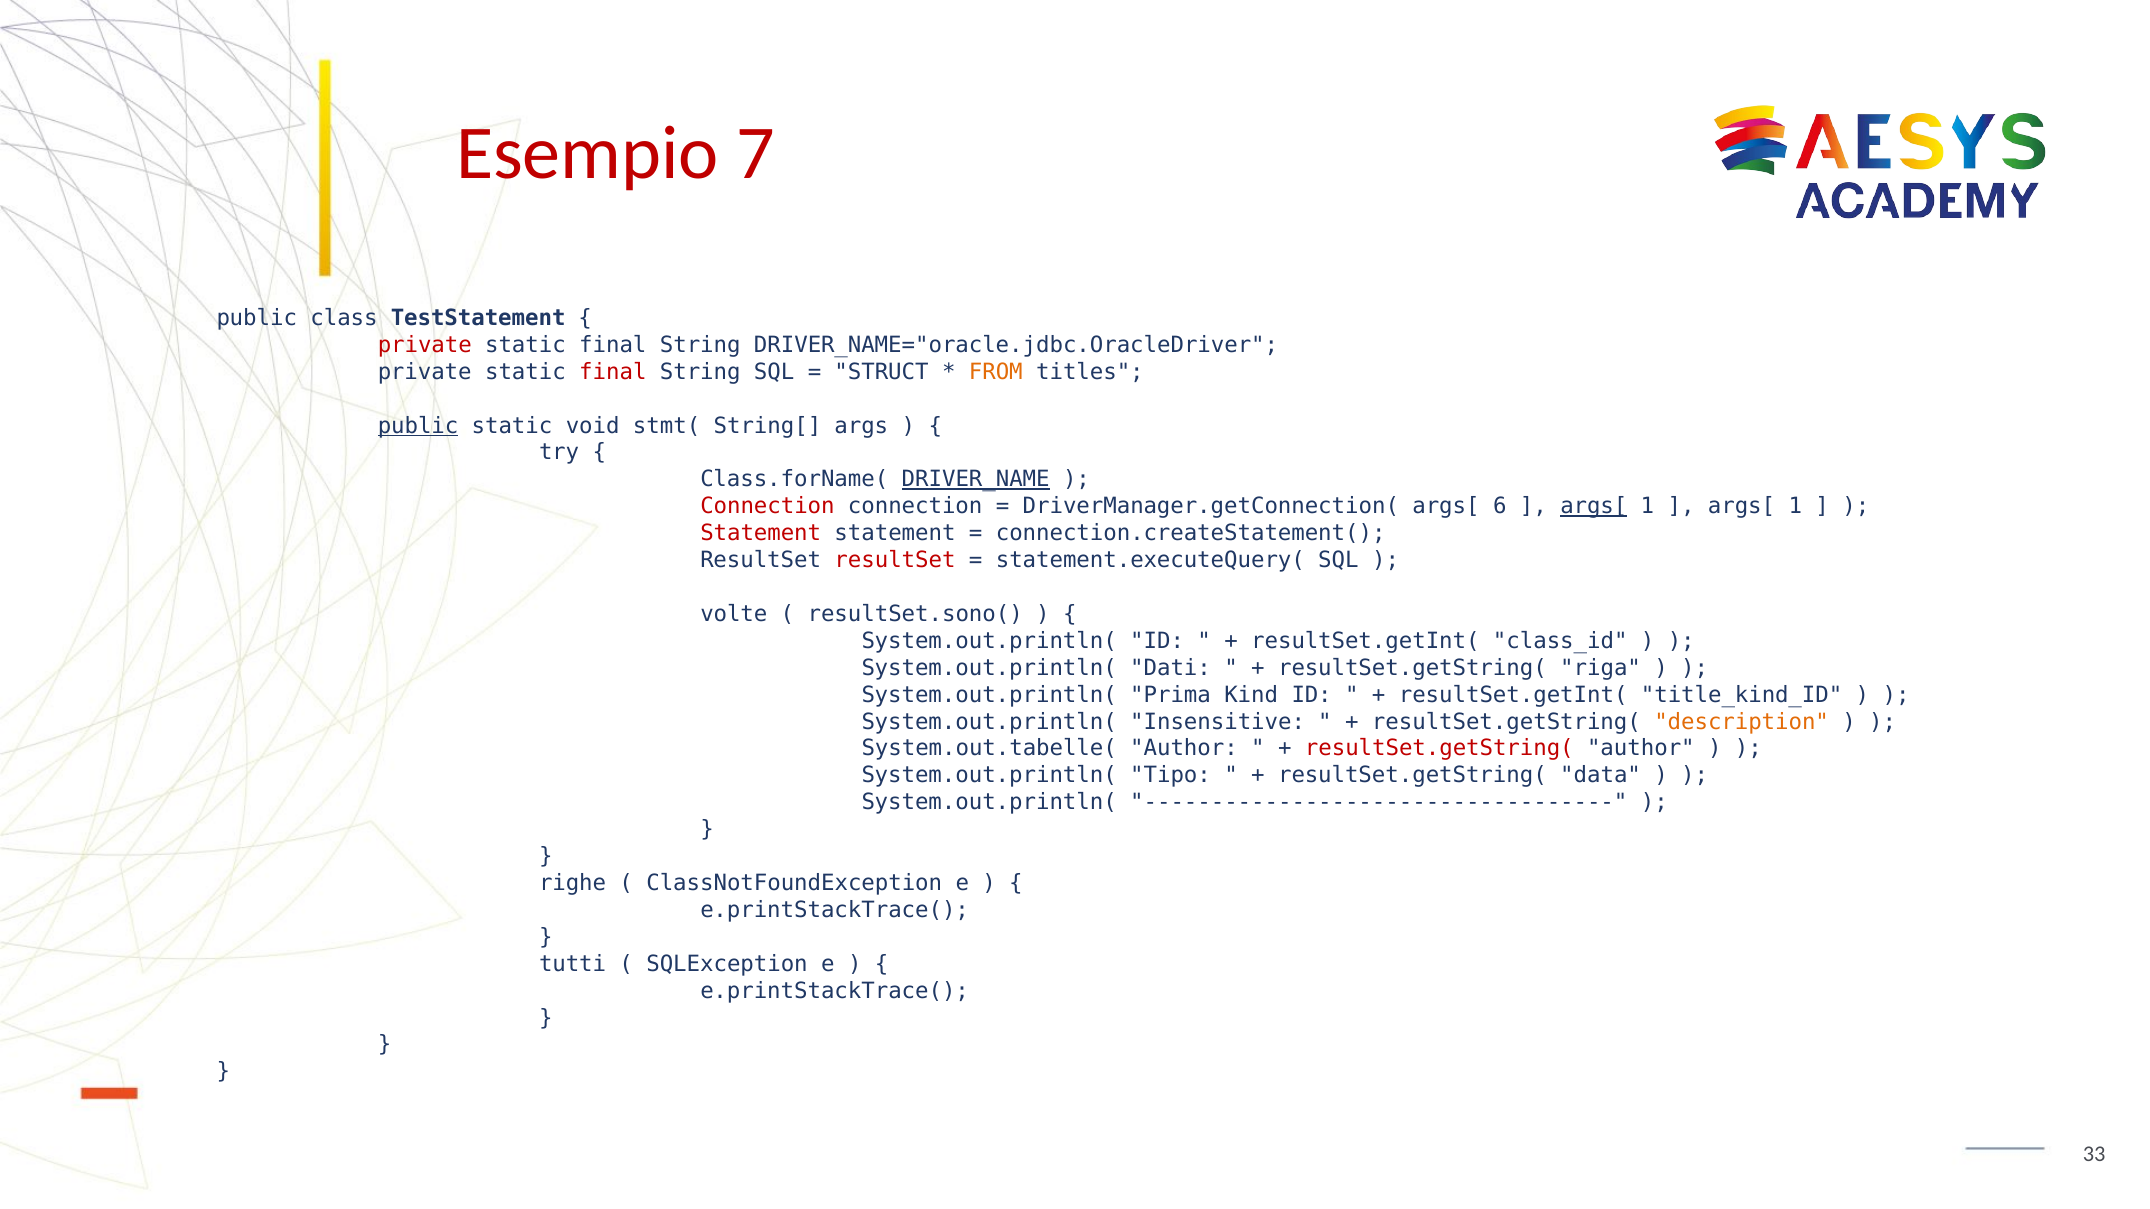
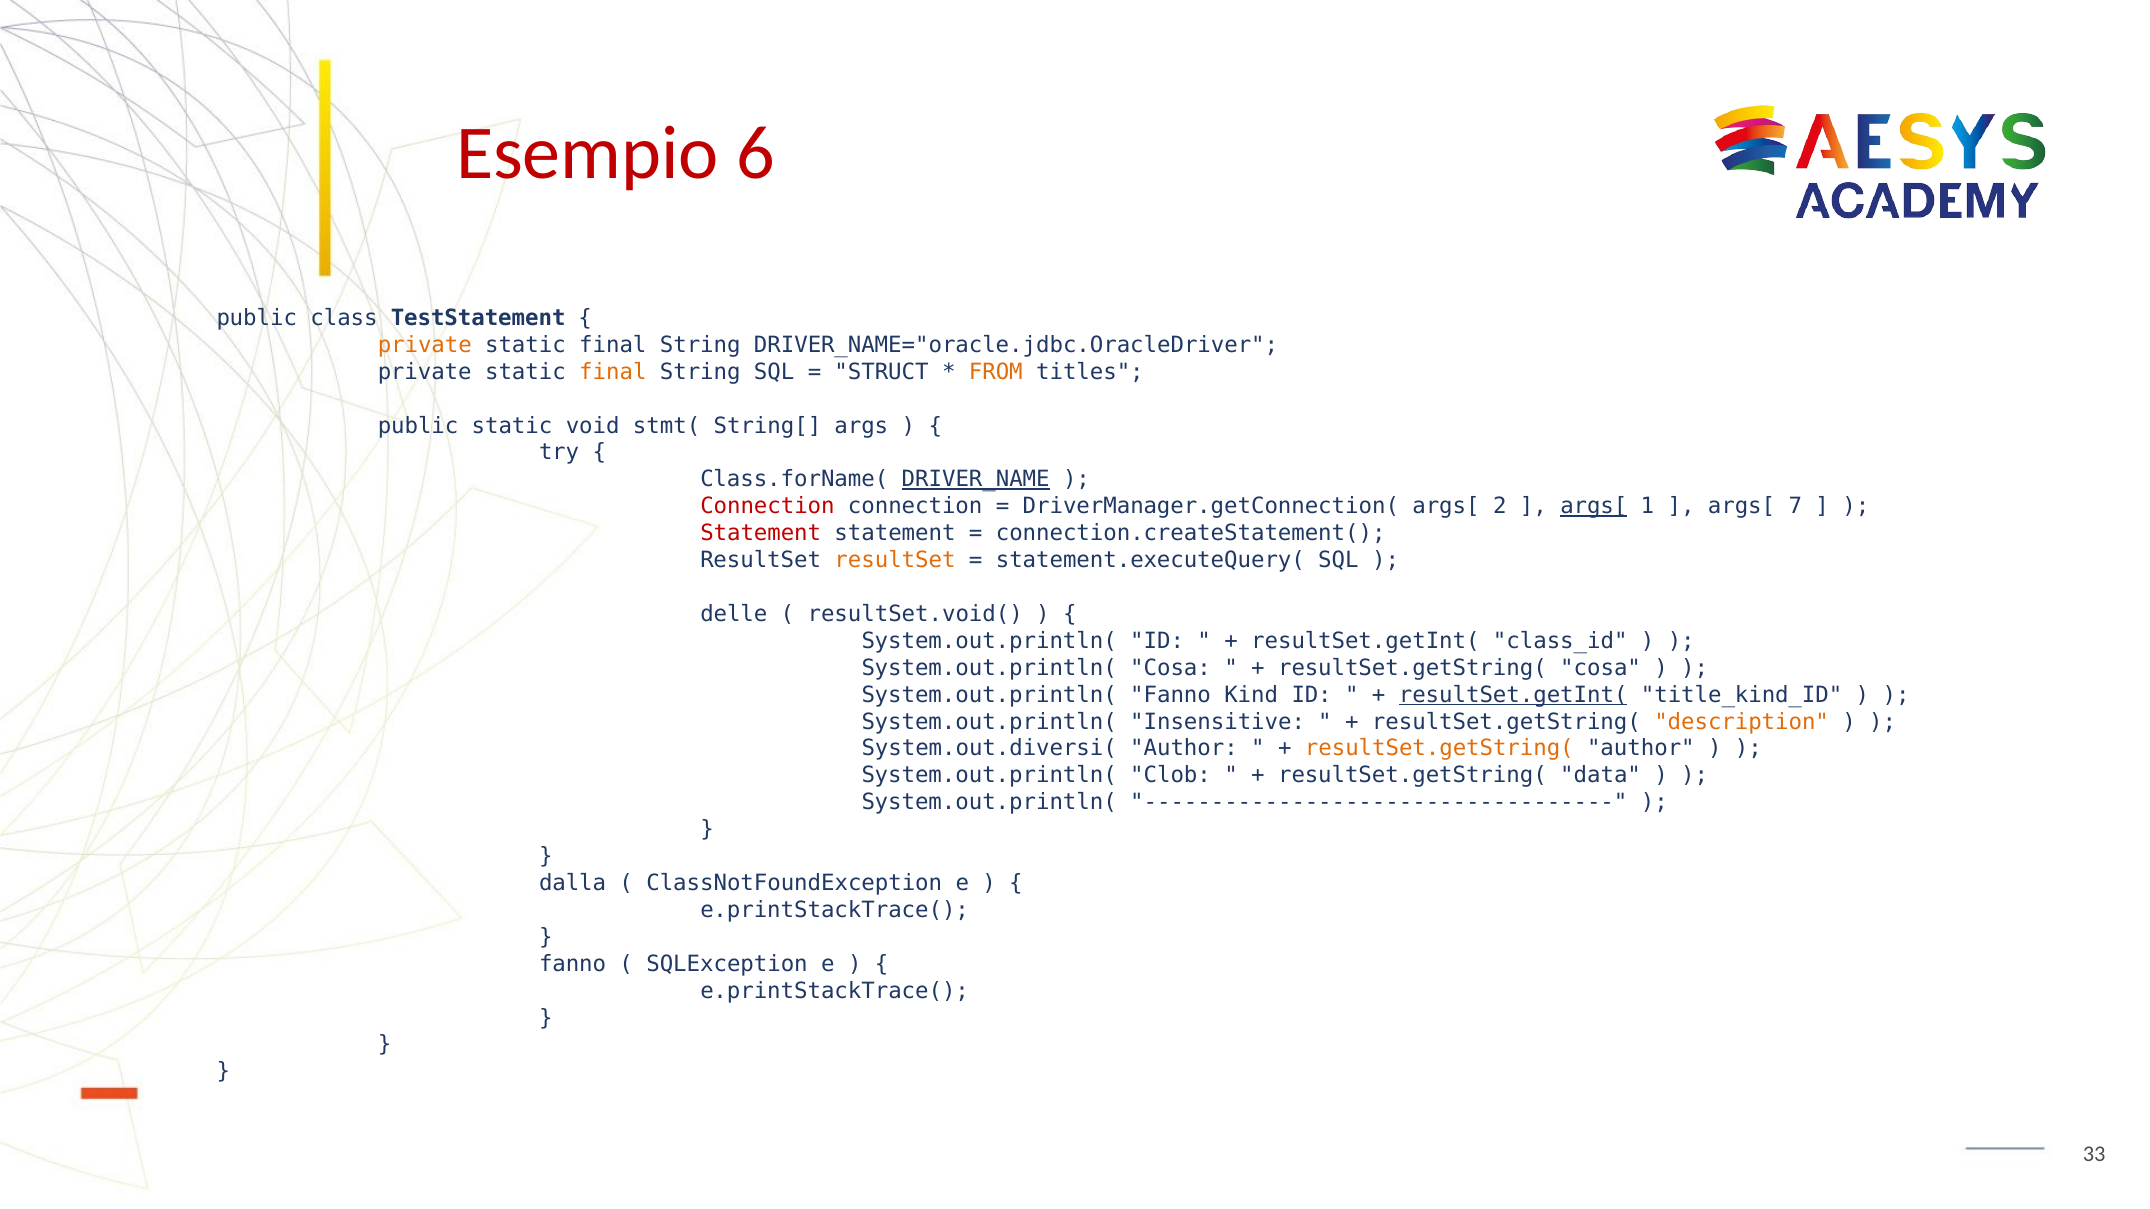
7: 7 -> 6
private at (425, 345) colour: red -> orange
final at (613, 372) colour: red -> orange
public at (418, 426) underline: present -> none
6: 6 -> 2
1 at (1795, 507): 1 -> 7
resultSet at (895, 560) colour: red -> orange
volte: volte -> delle
resultSet.sono(: resultSet.sono( -> resultSet.void(
System.out.println( Dati: Dati -> Cosa
resultSet.getString( riga: riga -> cosa
System.out.println( Prima: Prima -> Fanno
resultSet.getInt( at (1513, 695) underline: none -> present
System.out.tabelle(: System.out.tabelle( -> System.out.diversi(
resultSet.getString( at (1439, 749) colour: red -> orange
Tipo: Tipo -> Clob
righe: righe -> dalla
tutti at (573, 964): tutti -> fanno
